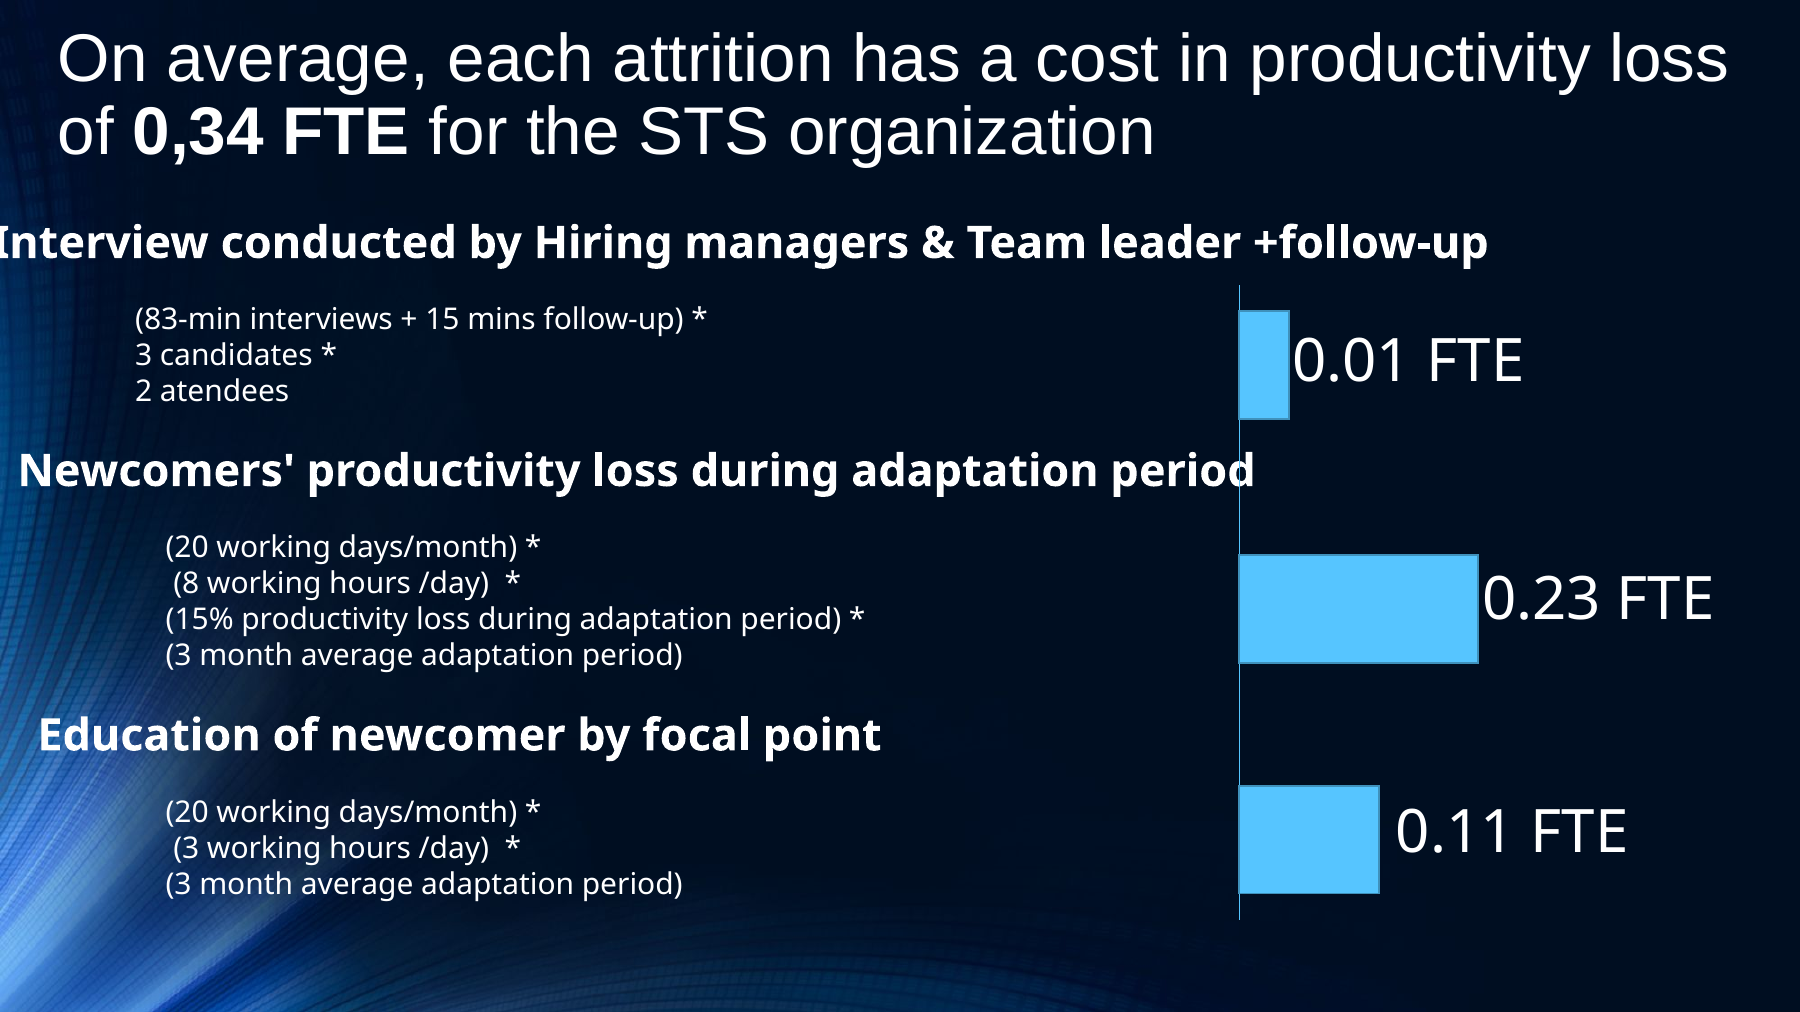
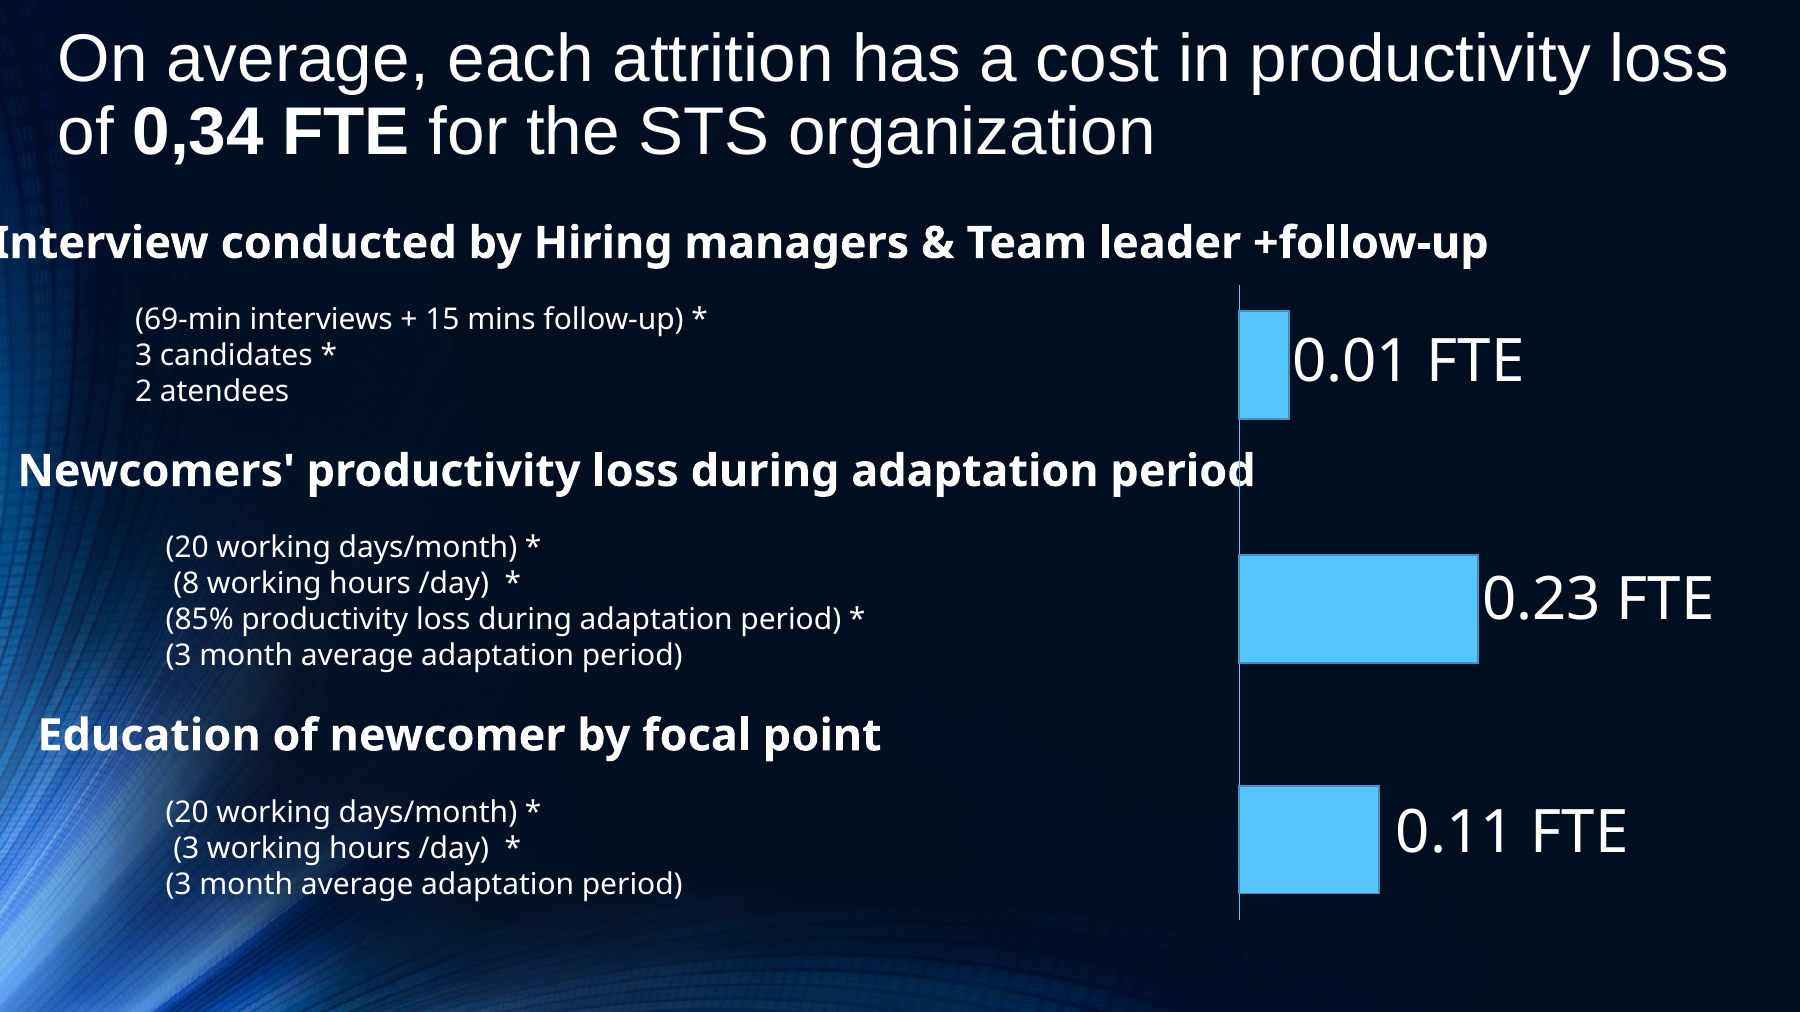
83-min: 83-min -> 69-min
15%: 15% -> 85%
